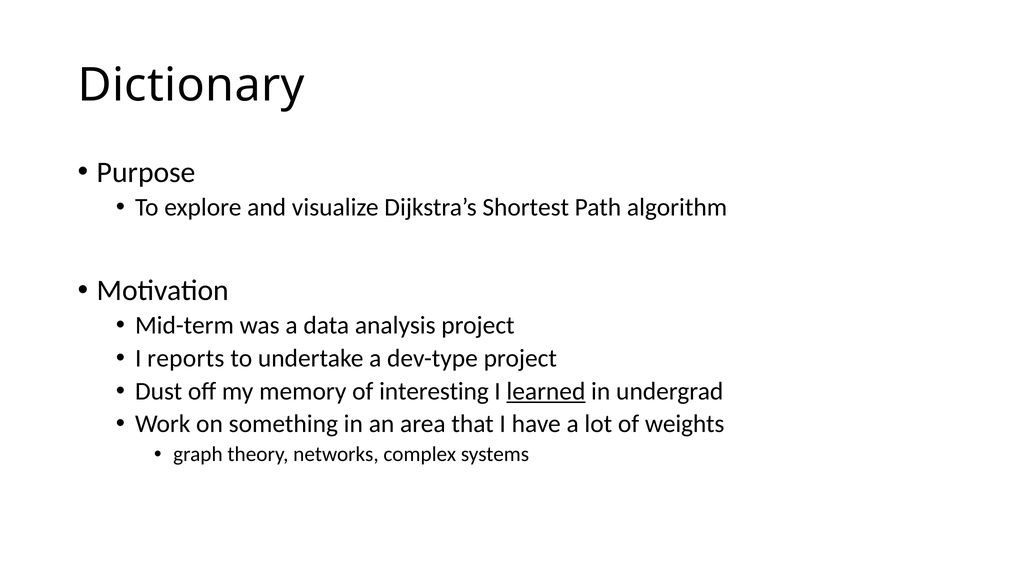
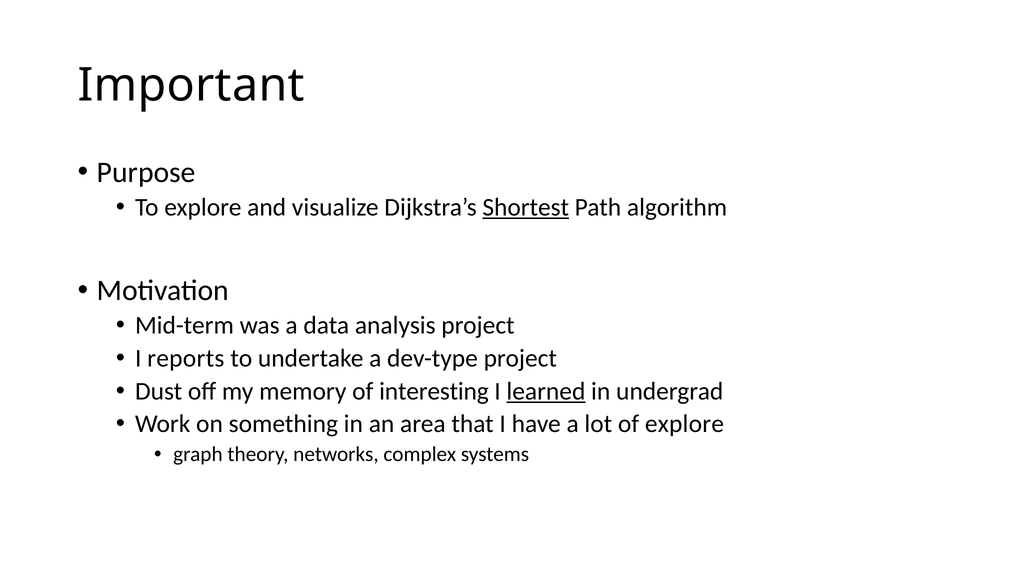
Dictionary: Dictionary -> Important
Shortest underline: none -> present
of weights: weights -> explore
